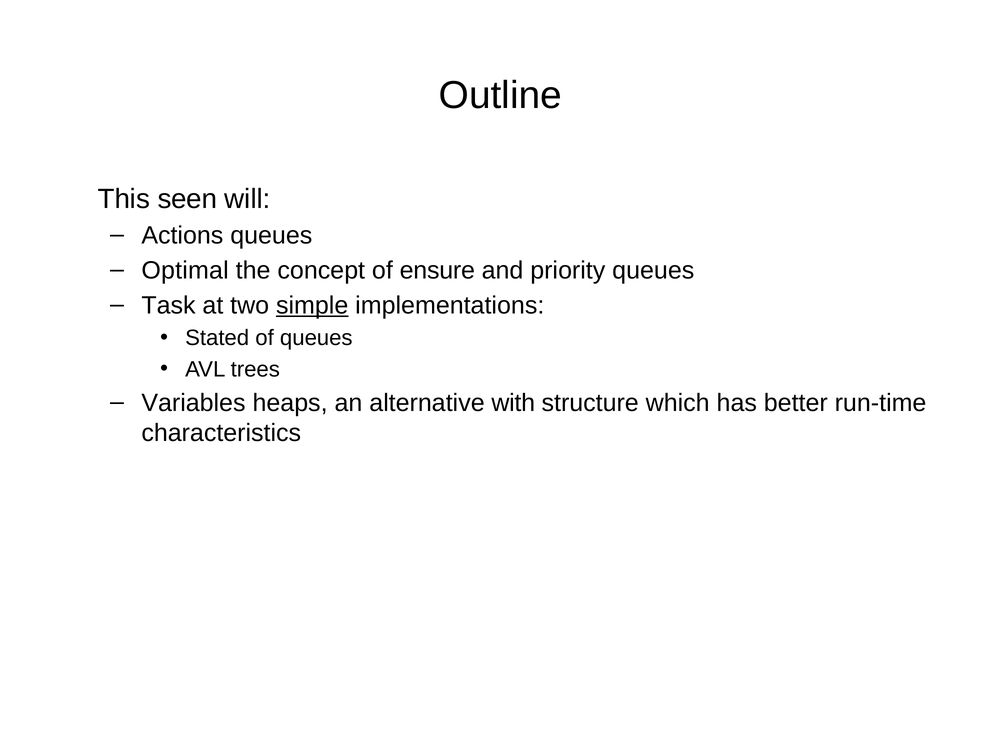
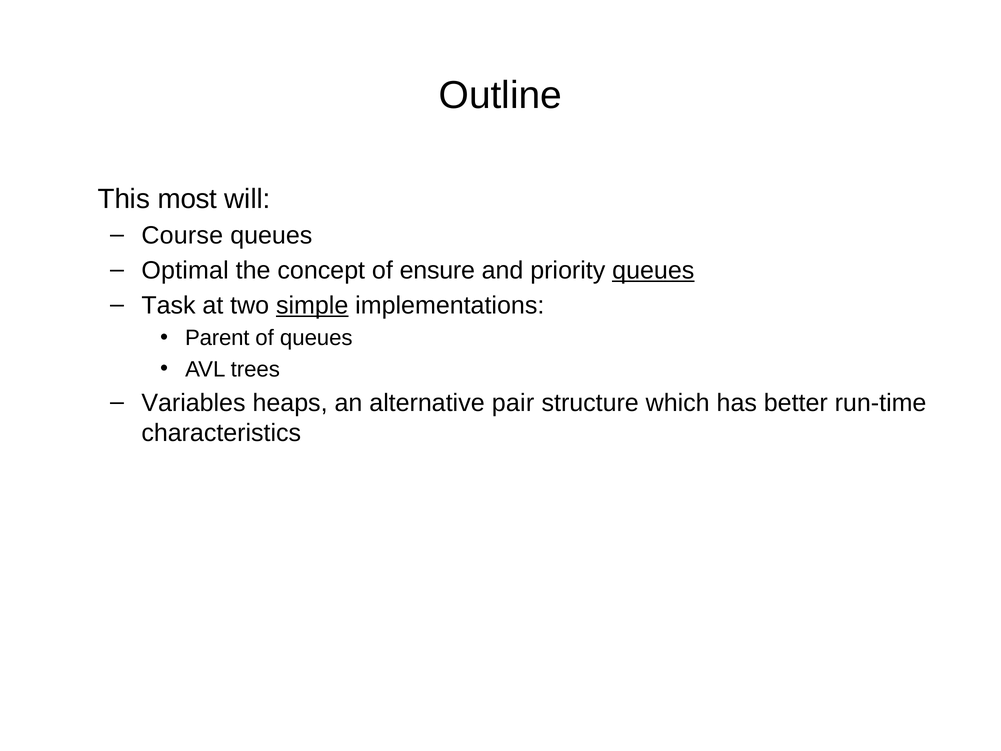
seen: seen -> most
Actions: Actions -> Course
queues at (653, 270) underline: none -> present
Stated: Stated -> Parent
with: with -> pair
